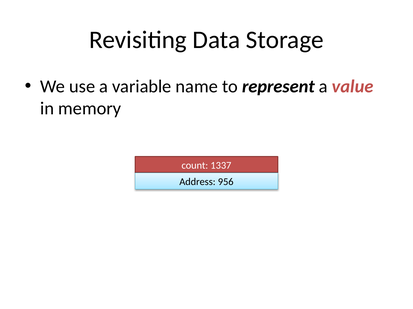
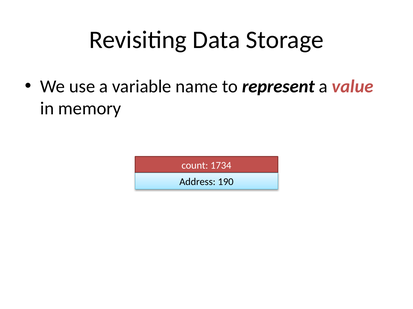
1337: 1337 -> 1734
956: 956 -> 190
